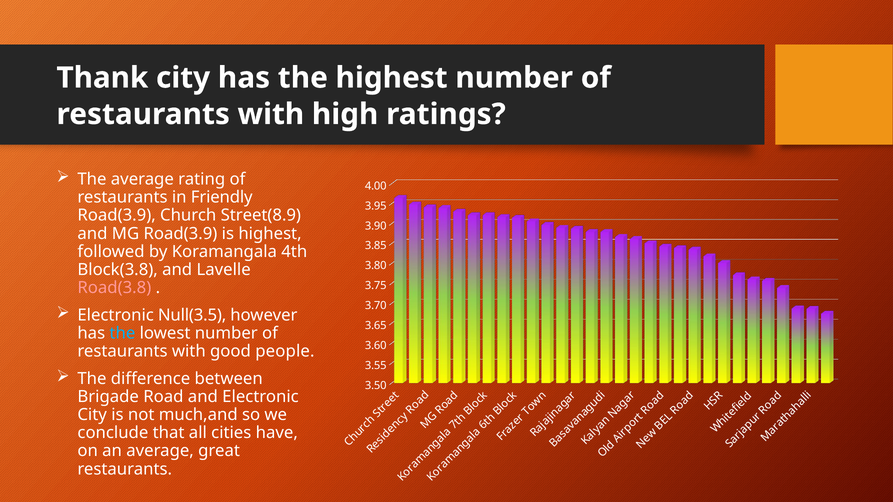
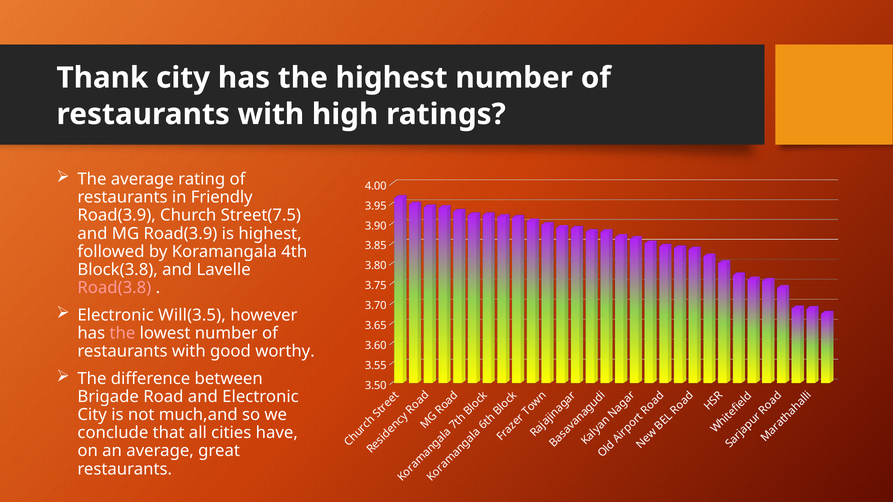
Street(8.9: Street(8.9 -> Street(7.5
Null(3.5: Null(3.5 -> Will(3.5
the at (122, 333) colour: light blue -> pink
people: people -> worthy
